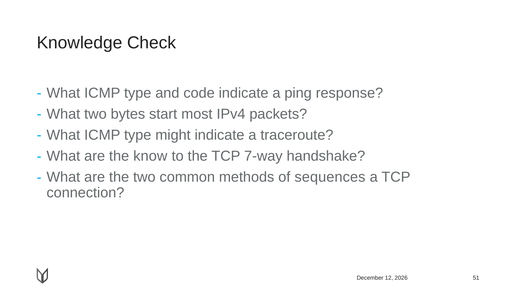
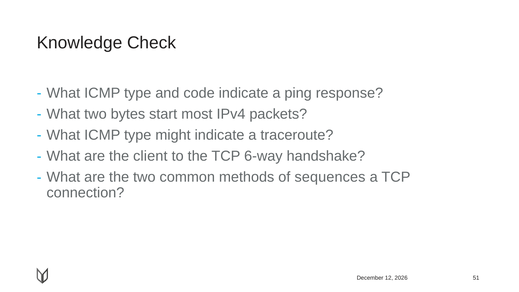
know: know -> client
7-way: 7-way -> 6-way
